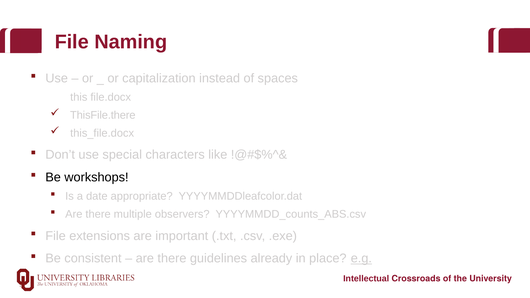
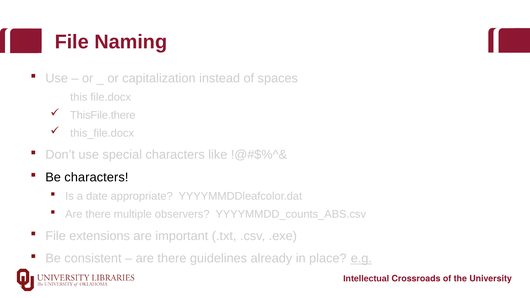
Be workshops: workshops -> characters
